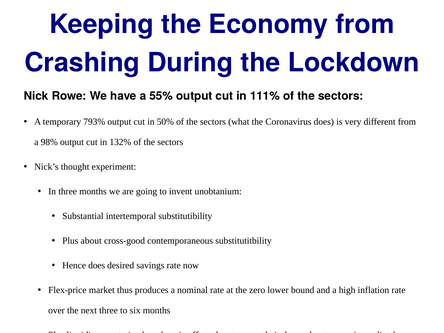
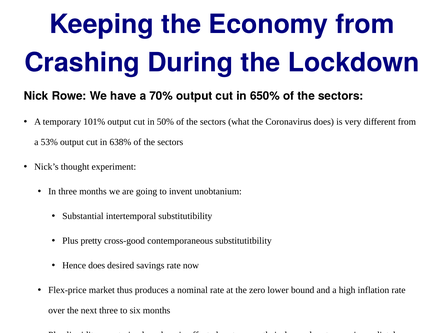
55%: 55% -> 70%
111%: 111% -> 650%
793%: 793% -> 101%
98%: 98% -> 53%
132%: 132% -> 638%
about: about -> pretty
